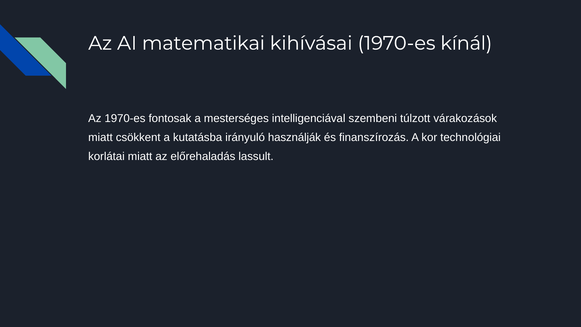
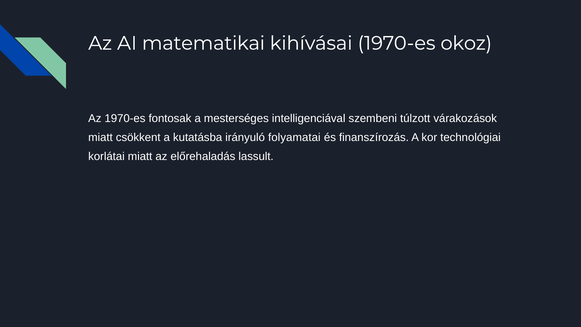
kínál: kínál -> okoz
használják: használják -> folyamatai
